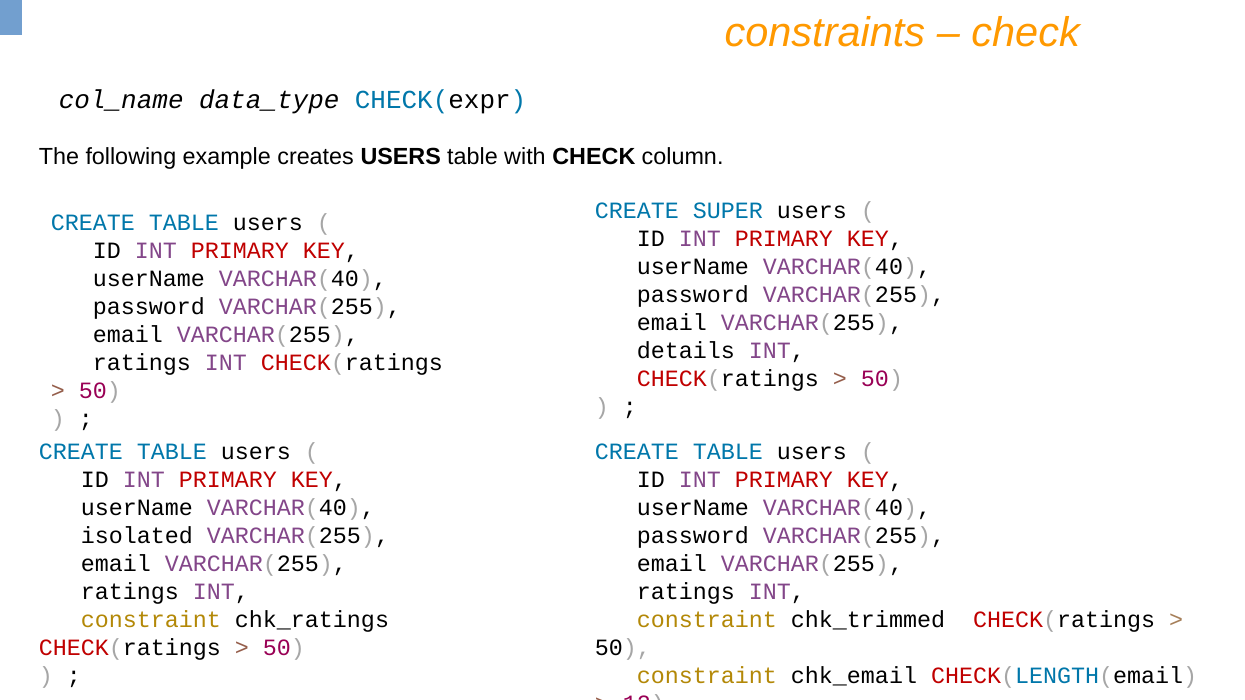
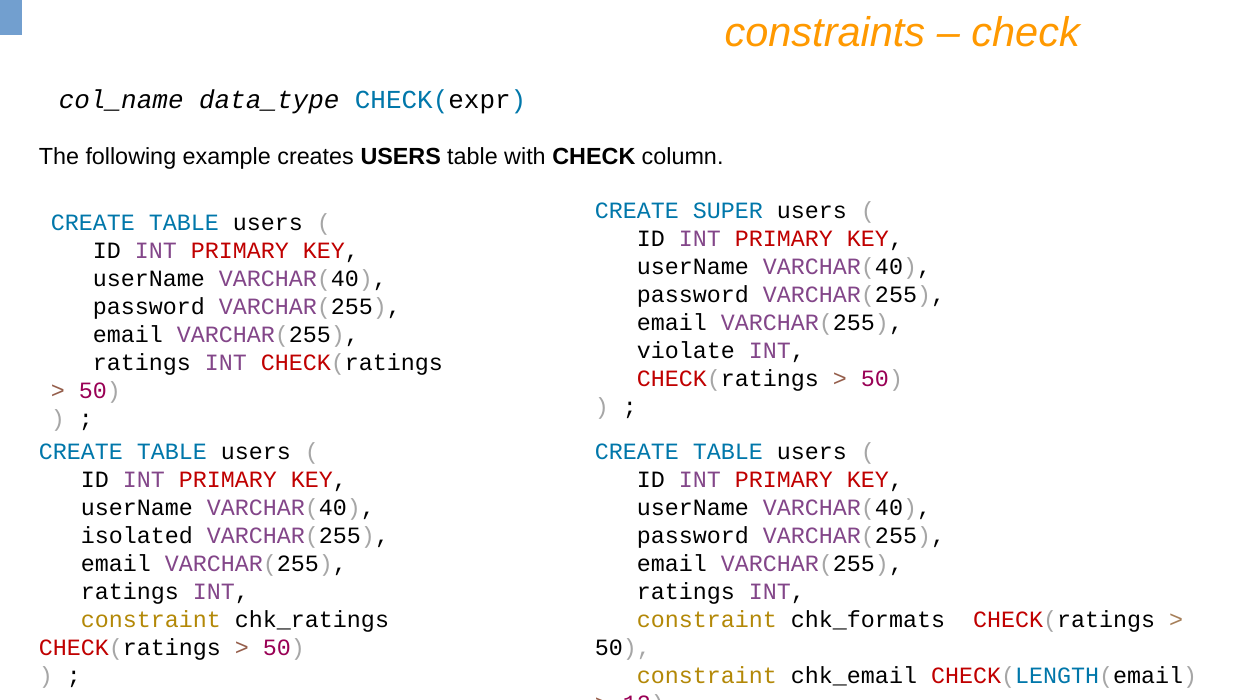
details: details -> violate
chk_trimmed: chk_trimmed -> chk_formats
